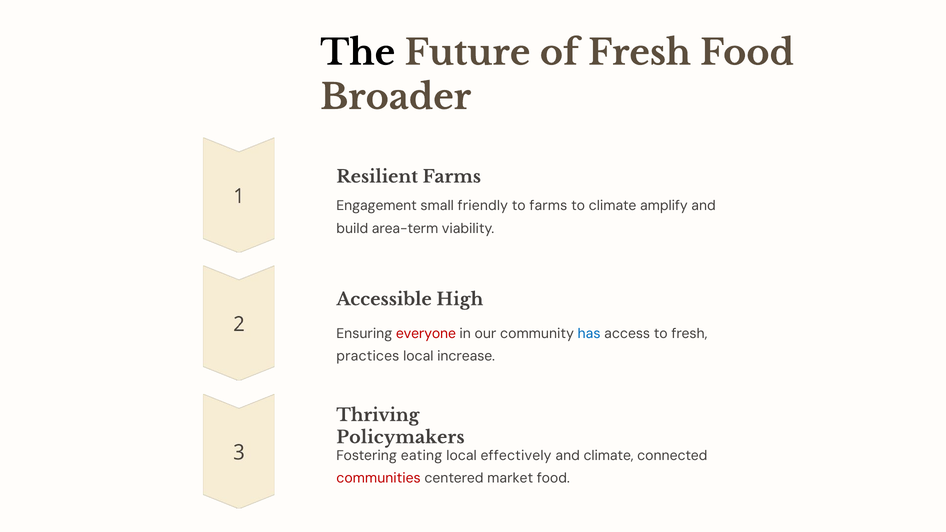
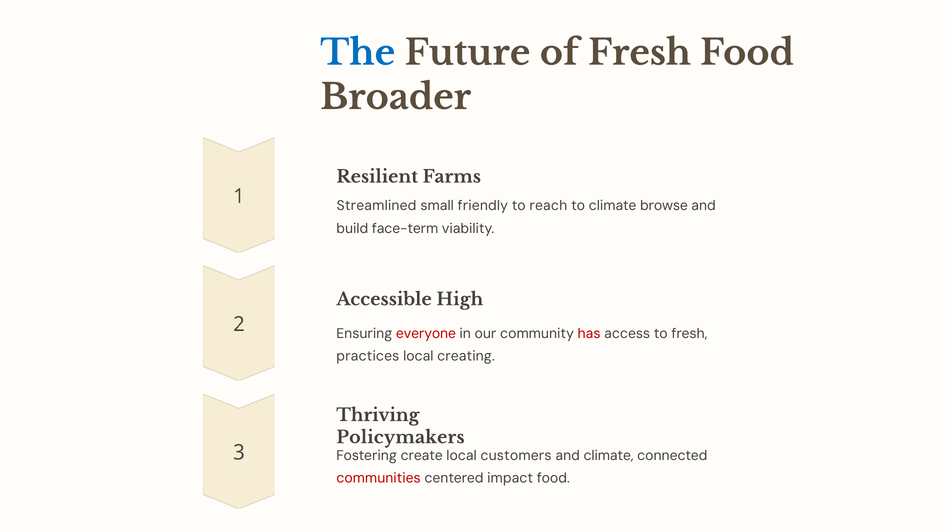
The colour: black -> blue
Engagement: Engagement -> Streamlined
to farms: farms -> reach
amplify: amplify -> browse
area-term: area-term -> face-term
has colour: blue -> red
increase: increase -> creating
eating: eating -> create
effectively: effectively -> customers
market: market -> impact
